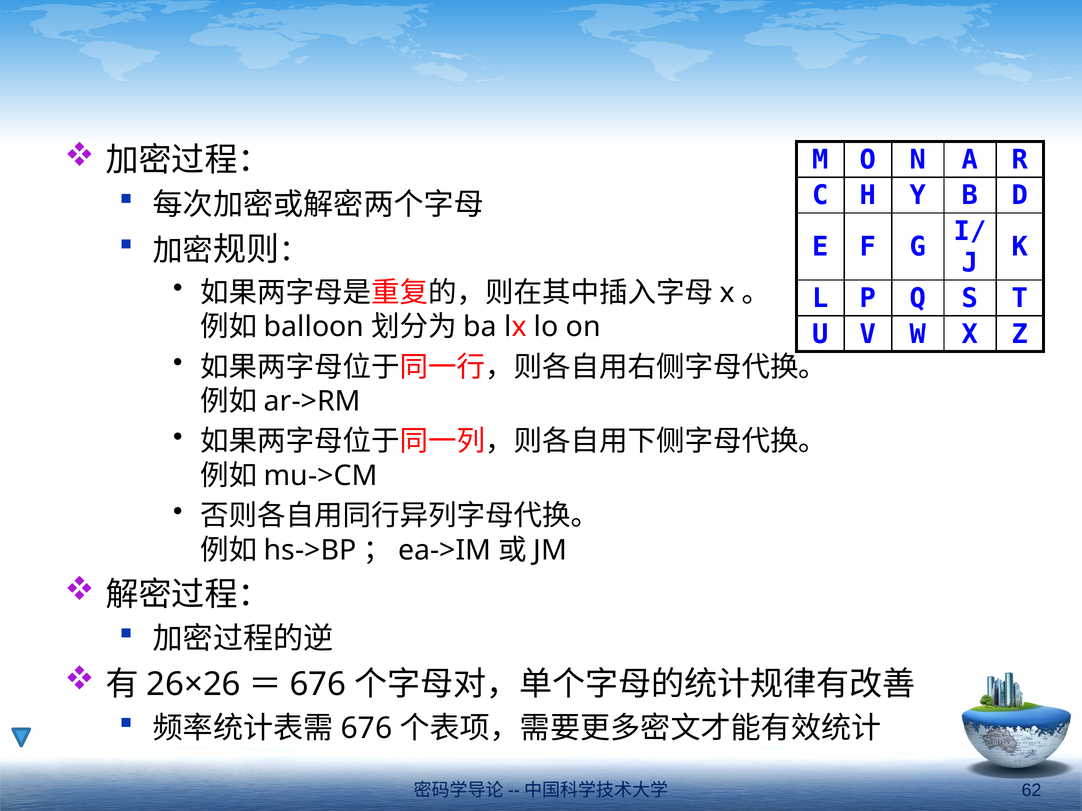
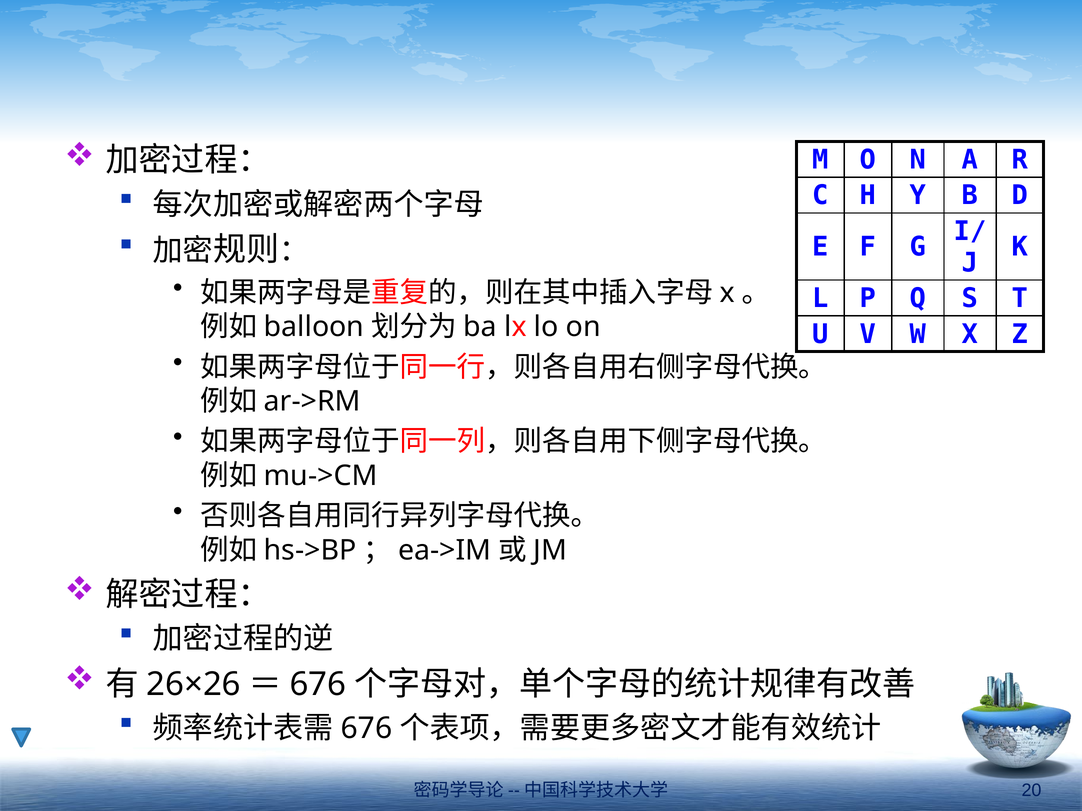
62: 62 -> 20
